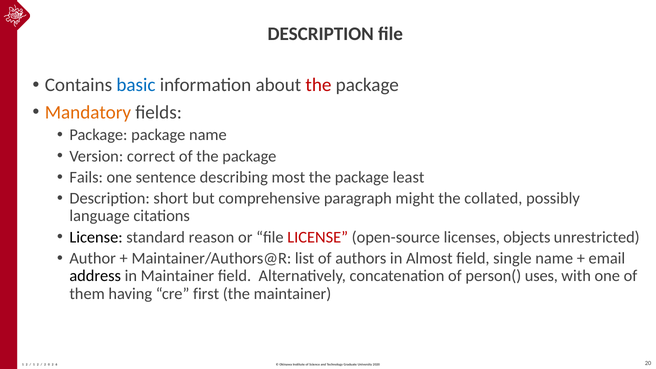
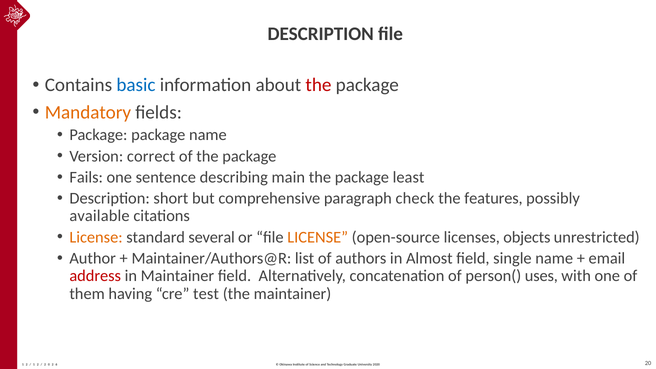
most: most -> main
might: might -> check
collated: collated -> features
language: language -> available
License at (96, 237) colour: black -> orange
reason: reason -> several
LICENSE at (318, 237) colour: red -> orange
address colour: black -> red
first: first -> test
